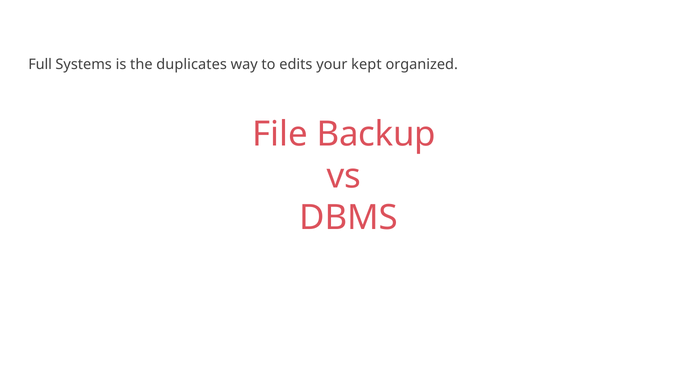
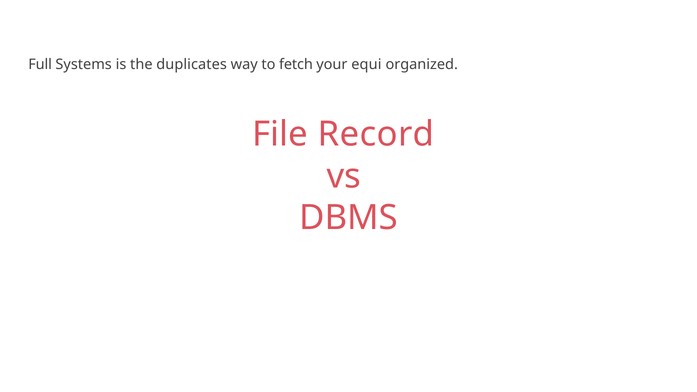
edits: edits -> fetch
kept: kept -> equi
Backup: Backup -> Record
